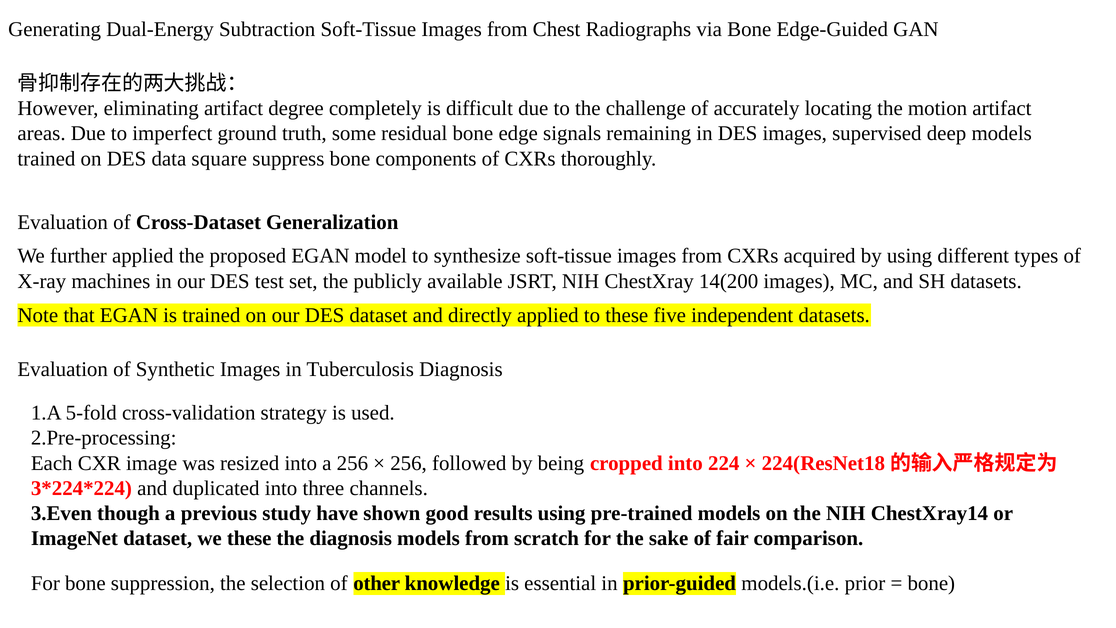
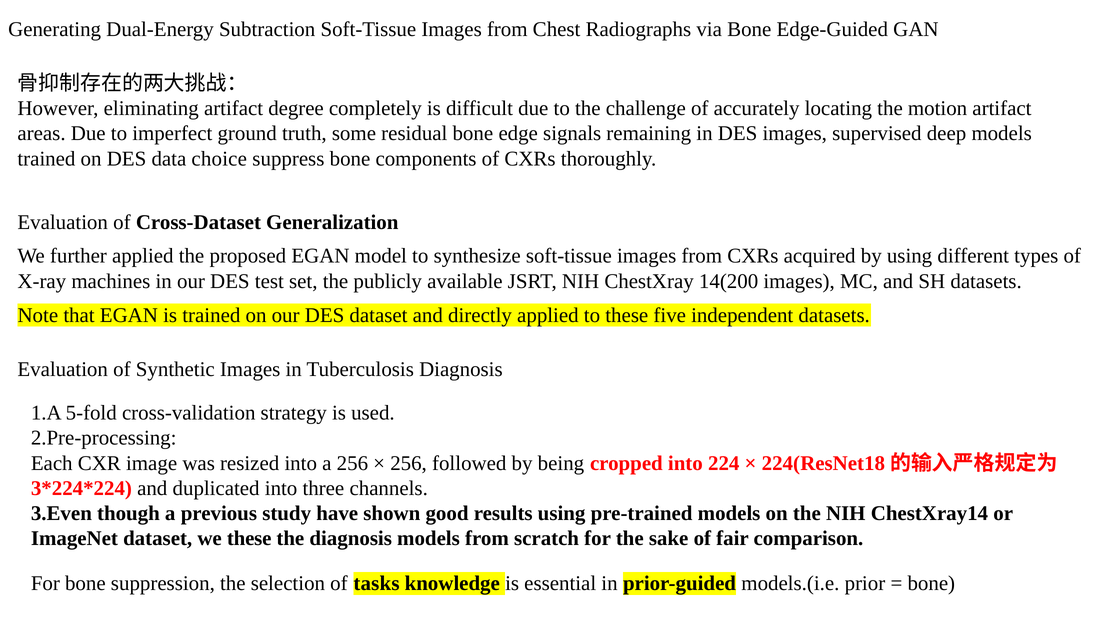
square: square -> choice
other: other -> tasks
